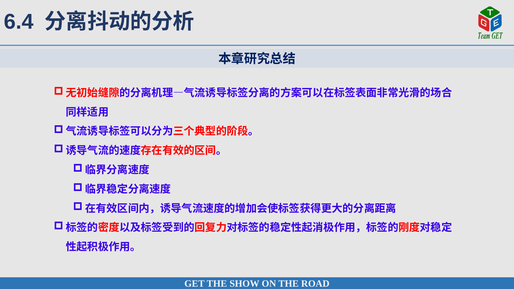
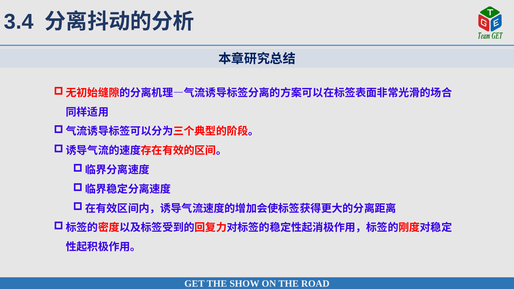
6.4: 6.4 -> 3.4
